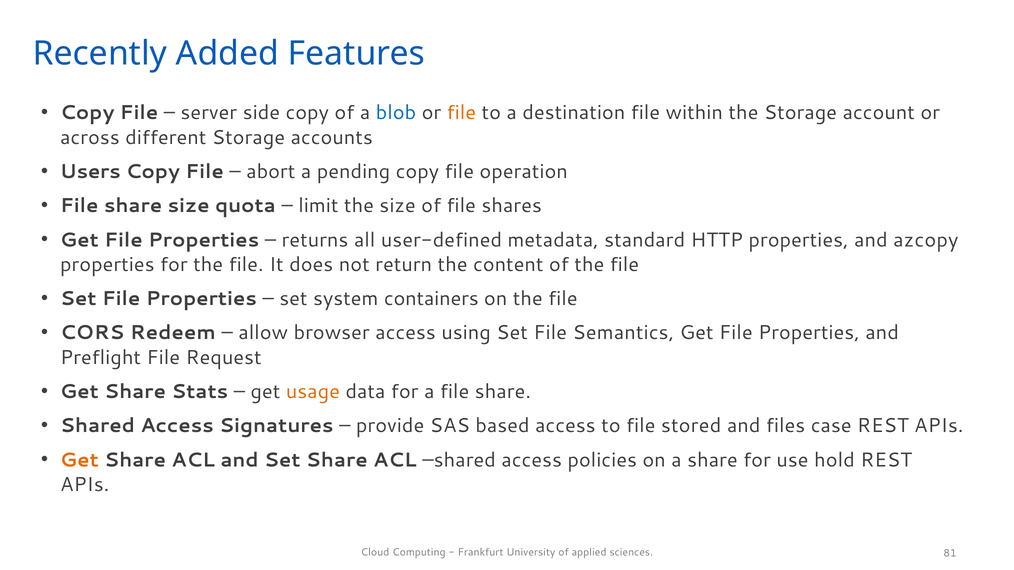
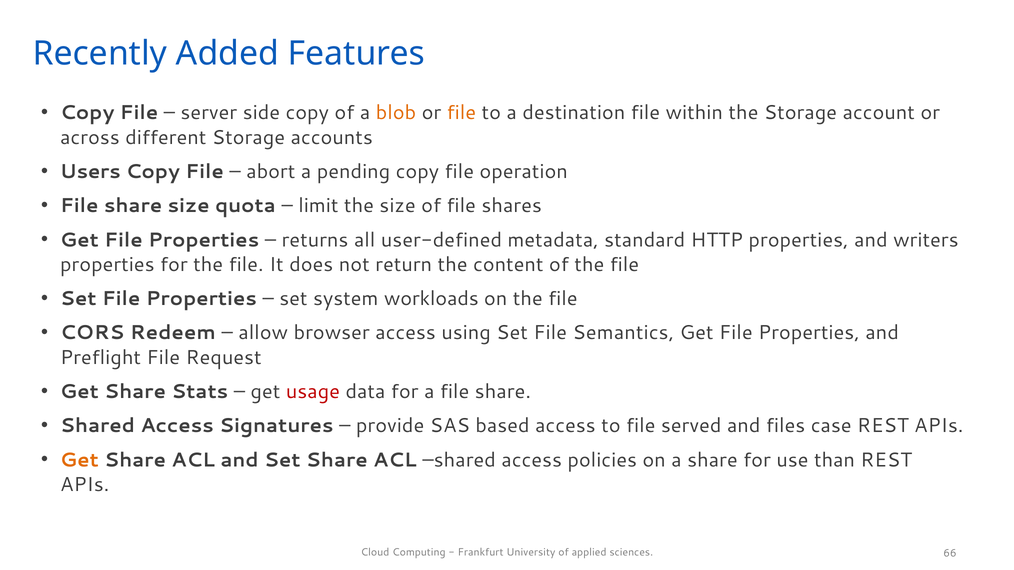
blob colour: blue -> orange
azcopy: azcopy -> writers
containers: containers -> workloads
usage colour: orange -> red
stored: stored -> served
hold: hold -> than
81: 81 -> 66
